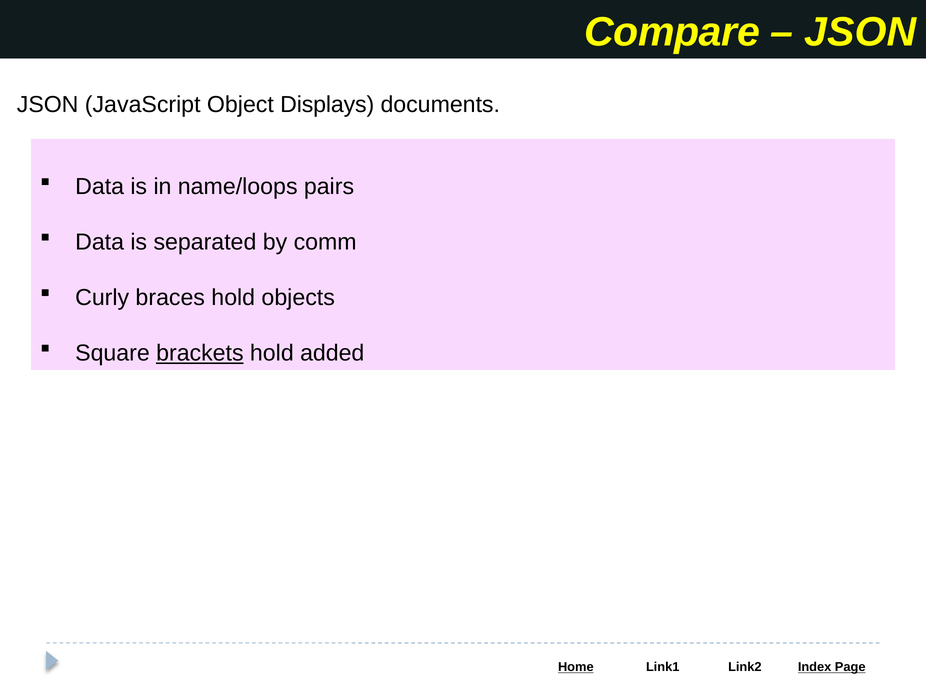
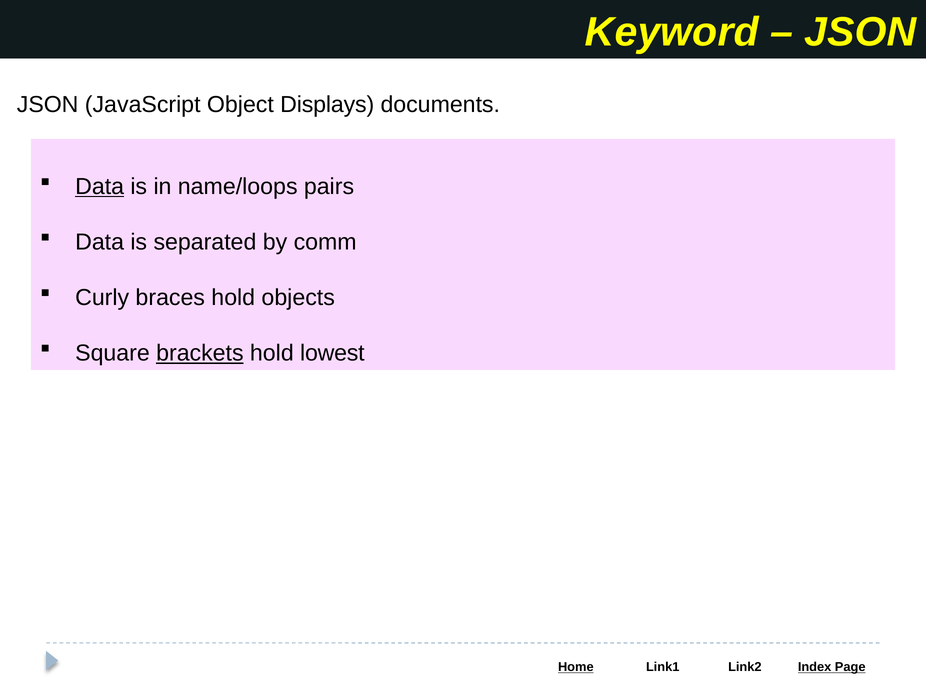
Compare: Compare -> Keyword
Data at (100, 187) underline: none -> present
added: added -> lowest
